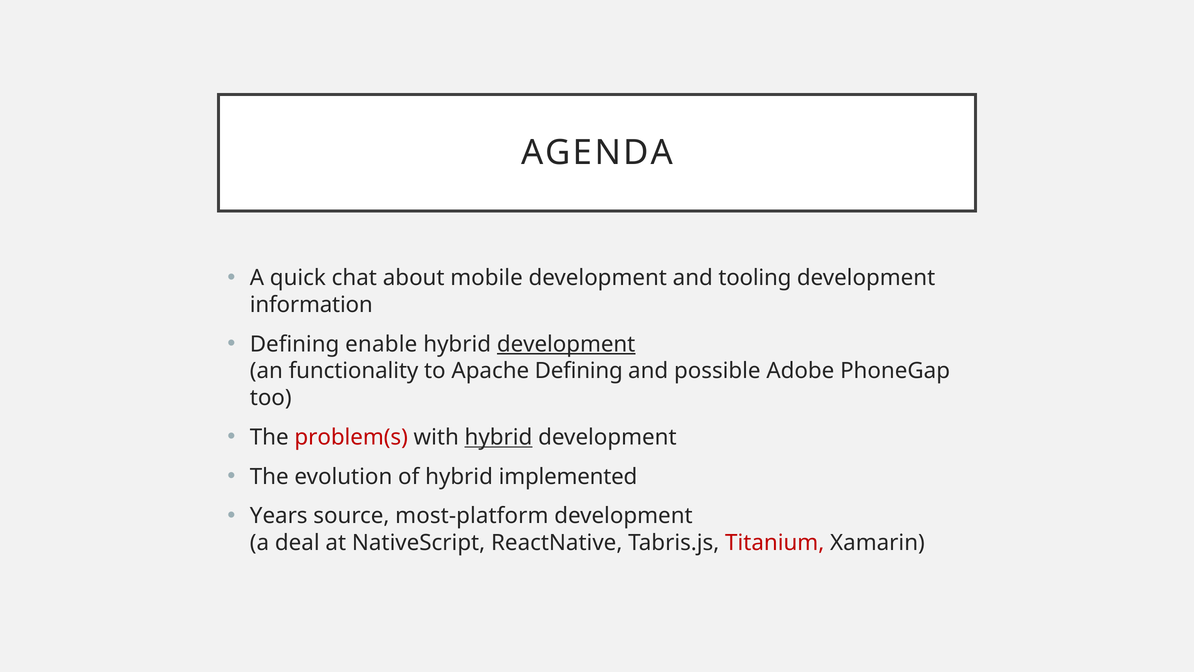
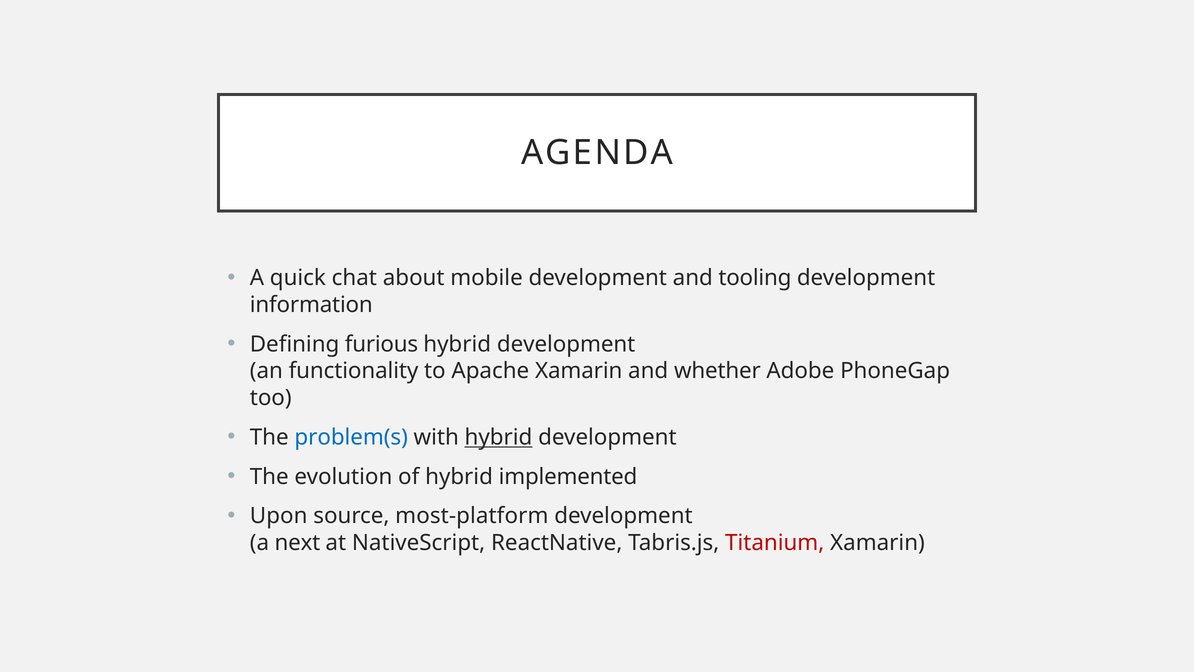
enable: enable -> furious
development at (566, 344) underline: present -> none
Apache Defining: Defining -> Xamarin
possible: possible -> whether
problem(s colour: red -> blue
Years: Years -> Upon
deal: deal -> next
